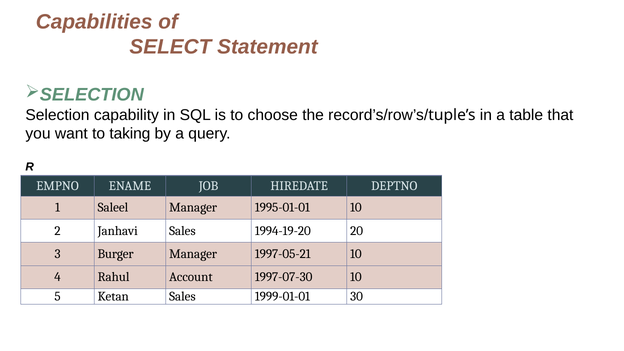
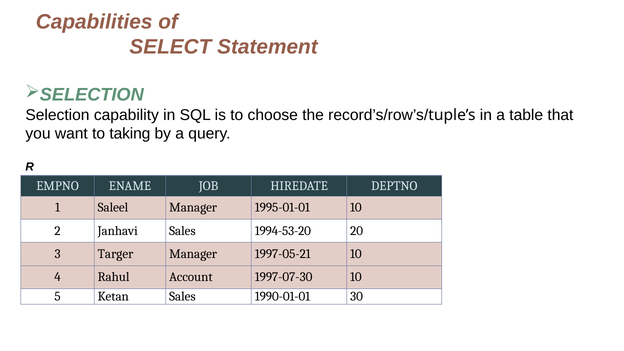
1994-19-20: 1994-19-20 -> 1994-53-20
Burger: Burger -> Targer
1999-01-01: 1999-01-01 -> 1990-01-01
